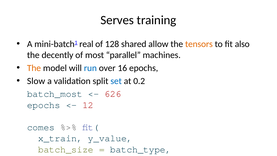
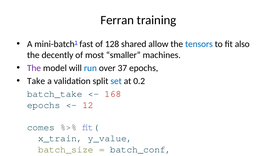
Serves: Serves -> Ferran
real: real -> fast
tensors colour: orange -> blue
parallel: parallel -> smaller
The at (34, 68) colour: orange -> purple
16: 16 -> 37
Slow: Slow -> Take
batch_most: batch_most -> batch_take
626: 626 -> 168
batch_type: batch_type -> batch_conf
